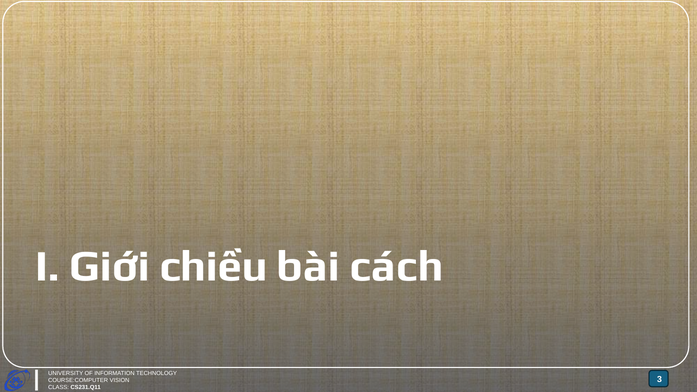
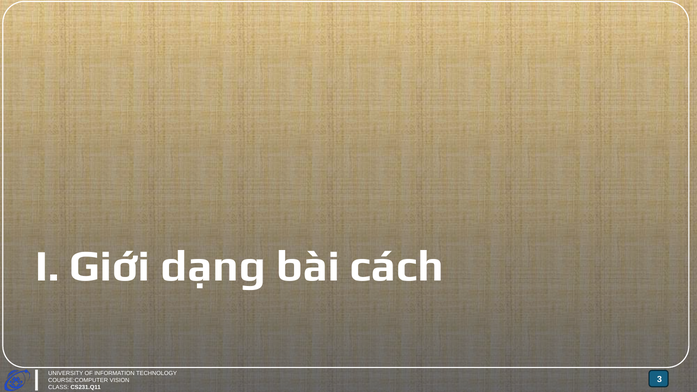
chiều: chiều -> dạng
